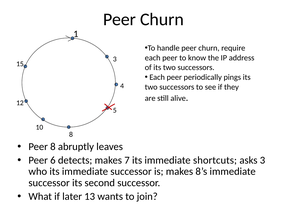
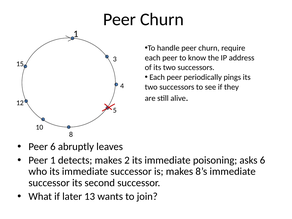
Peer 8: 8 -> 6
Peer 6: 6 -> 1
7: 7 -> 2
shortcuts: shortcuts -> poisoning
asks 3: 3 -> 6
